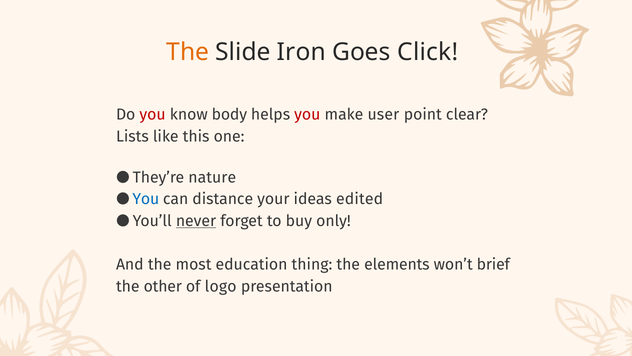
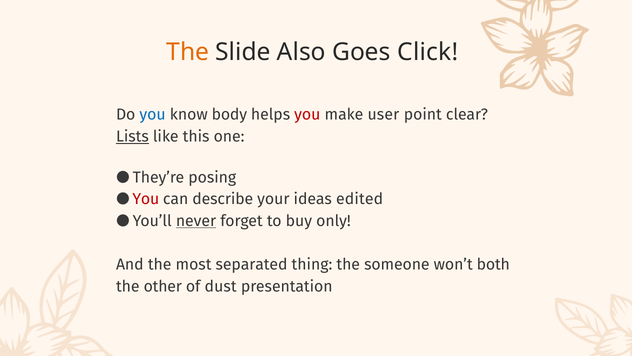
Iron: Iron -> Also
you at (153, 114) colour: red -> blue
Lists underline: none -> present
nature: nature -> posing
You at (146, 199) colour: blue -> red
distance: distance -> describe
education: education -> separated
elements: elements -> someone
brief: brief -> both
logo: logo -> dust
